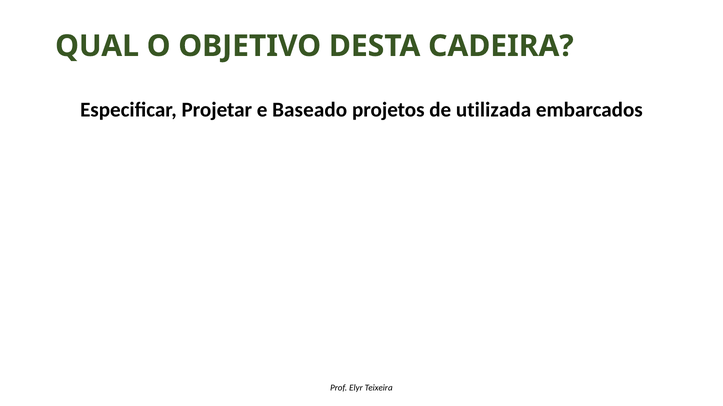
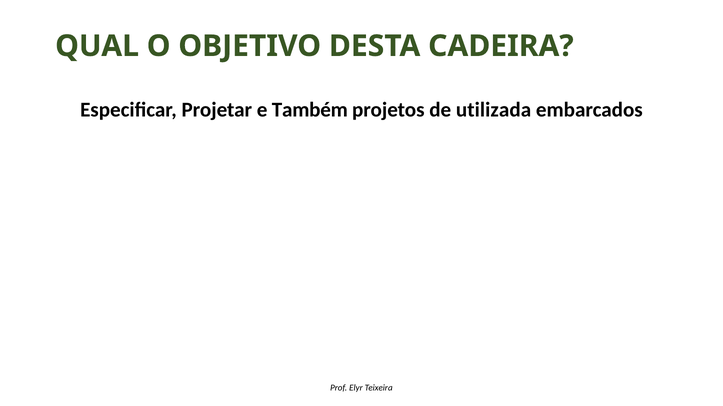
Baseado: Baseado -> Também
